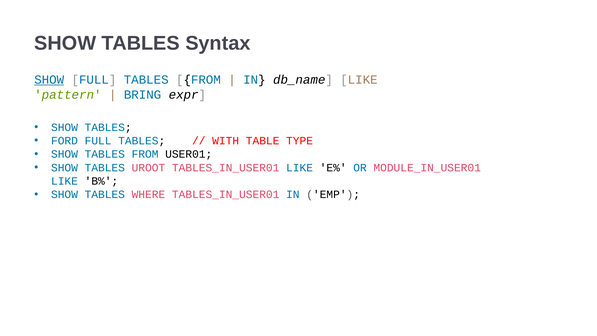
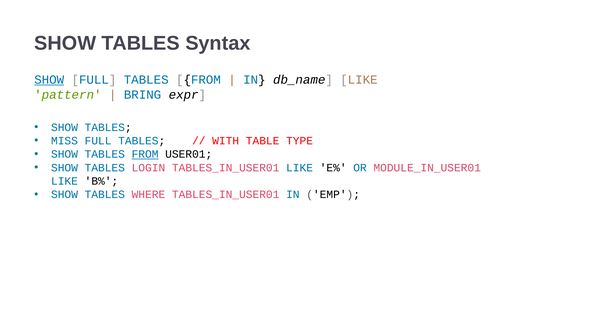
FORD: FORD -> MISS
FROM at (145, 154) underline: none -> present
UROOT: UROOT -> LOGIN
